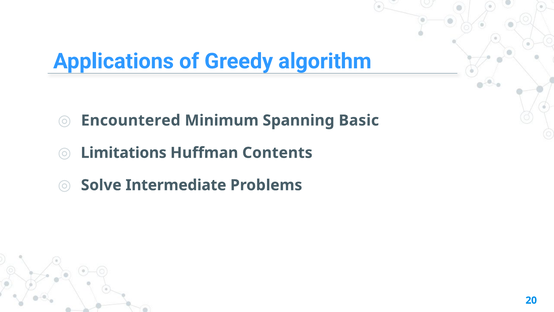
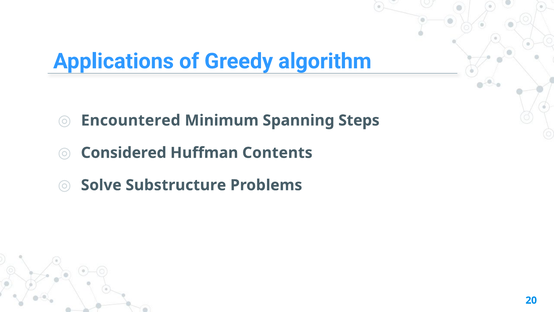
Basic: Basic -> Steps
Limitations: Limitations -> Considered
Intermediate: Intermediate -> Substructure
